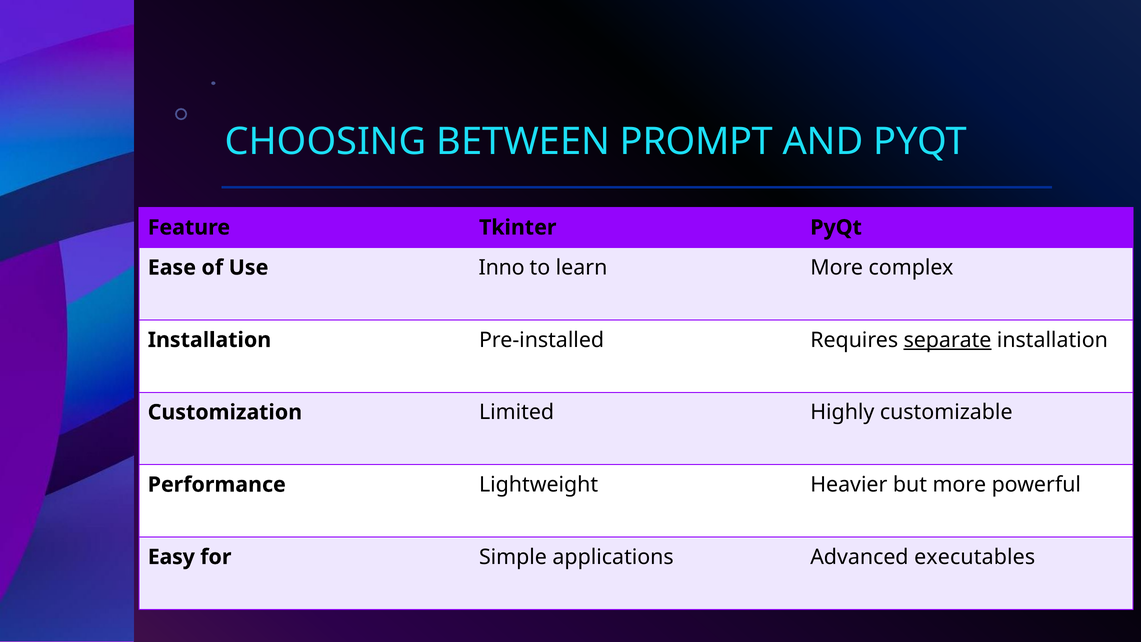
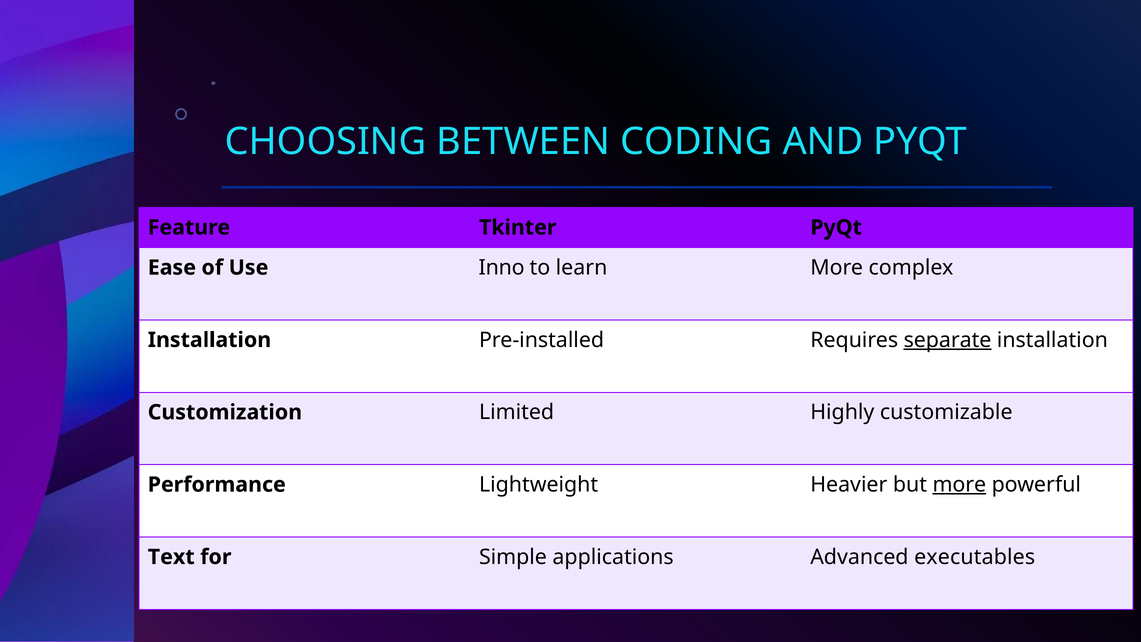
PROMPT: PROMPT -> CODING
more at (959, 485) underline: none -> present
Easy: Easy -> Text
